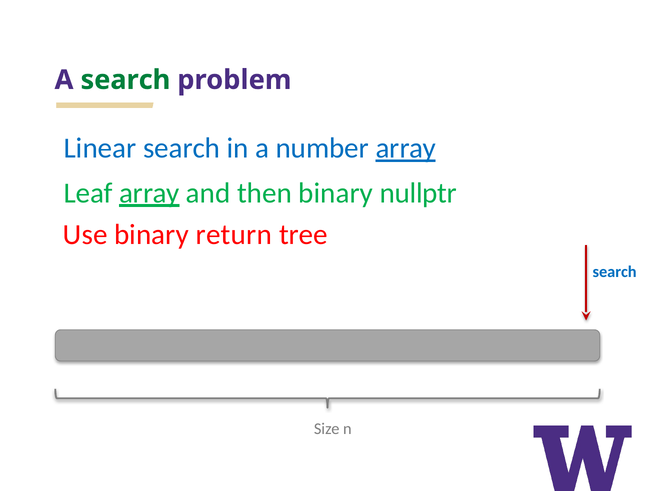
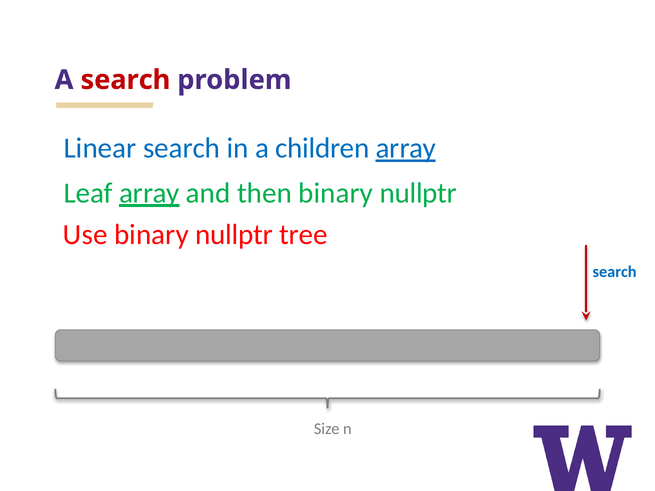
search at (125, 80) colour: green -> red
number: number -> children
Use binary return: return -> nullptr
